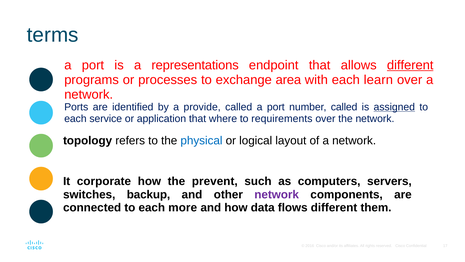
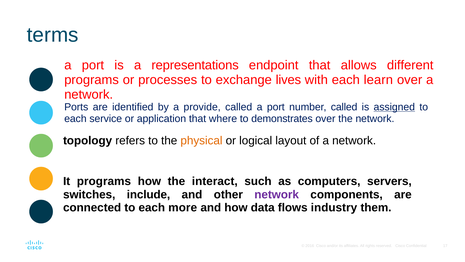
different at (410, 65) underline: present -> none
area: area -> lives
requirements: requirements -> demonstrates
physical colour: blue -> orange
It corporate: corporate -> programs
prevent: prevent -> interact
backup: backup -> include
flows different: different -> industry
